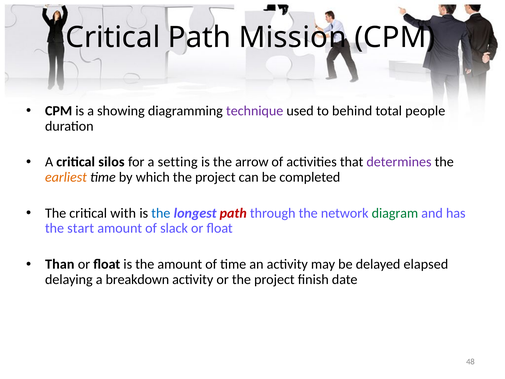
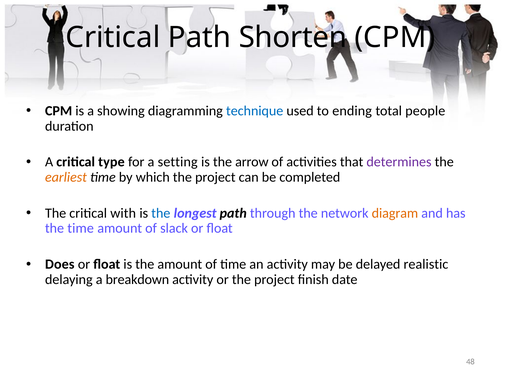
Mission: Mission -> Shorten
technique colour: purple -> blue
behind: behind -> ending
silos: silos -> type
path at (233, 213) colour: red -> black
diagram colour: green -> orange
the start: start -> time
Than: Than -> Does
elapsed: elapsed -> realistic
